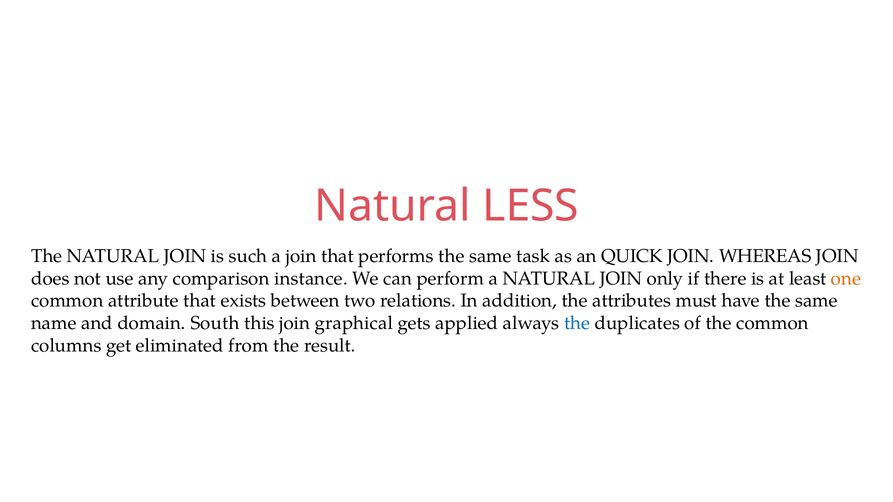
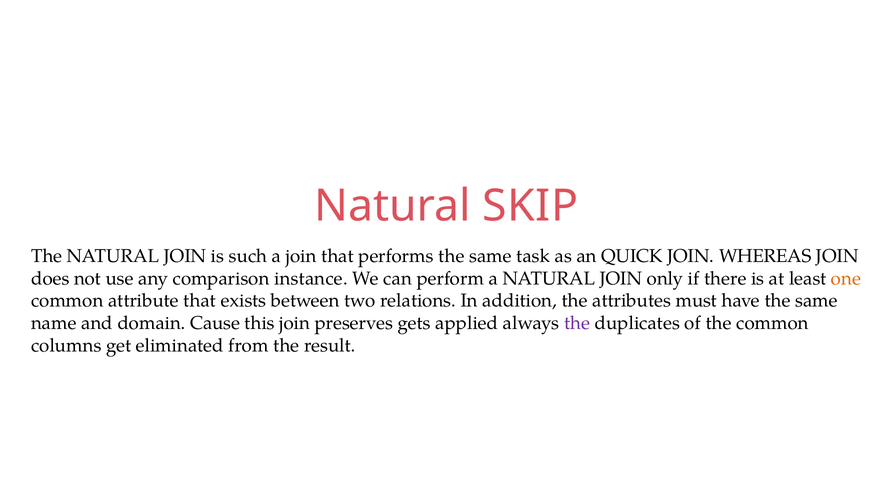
LESS: LESS -> SKIP
South: South -> Cause
graphical: graphical -> preserves
the at (577, 323) colour: blue -> purple
